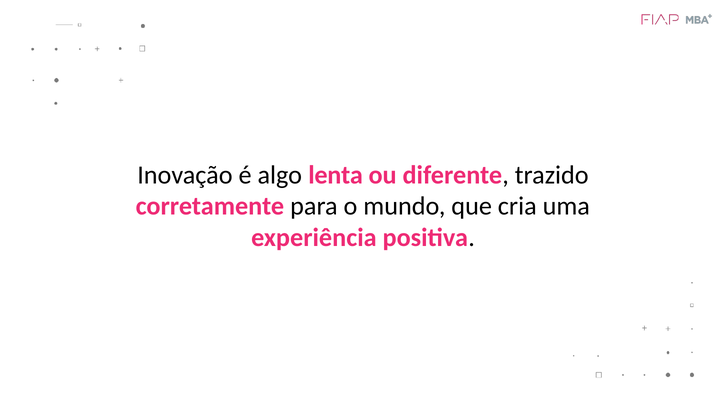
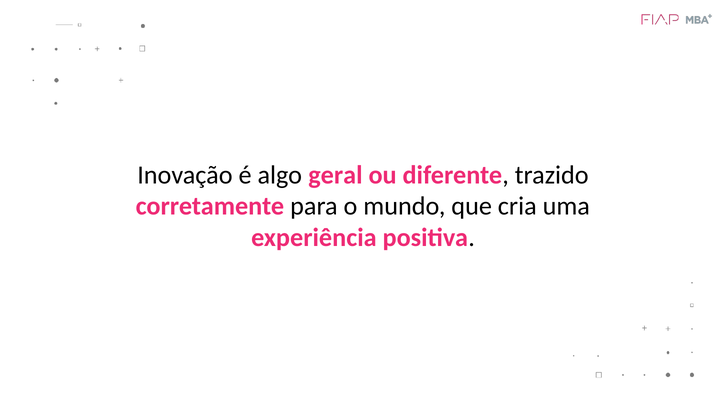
lenta: lenta -> geral
